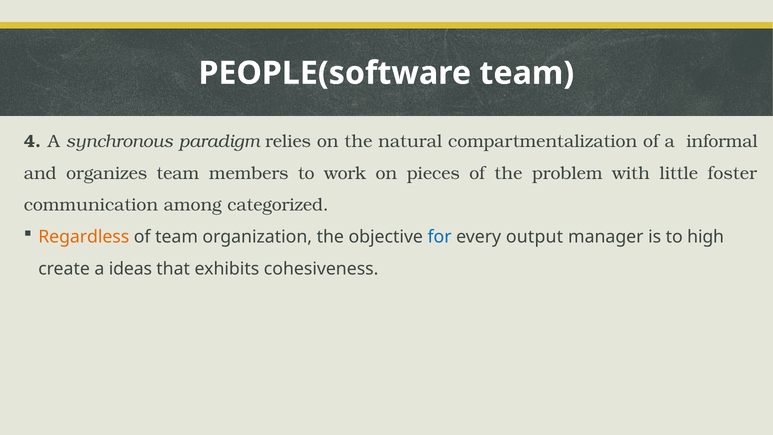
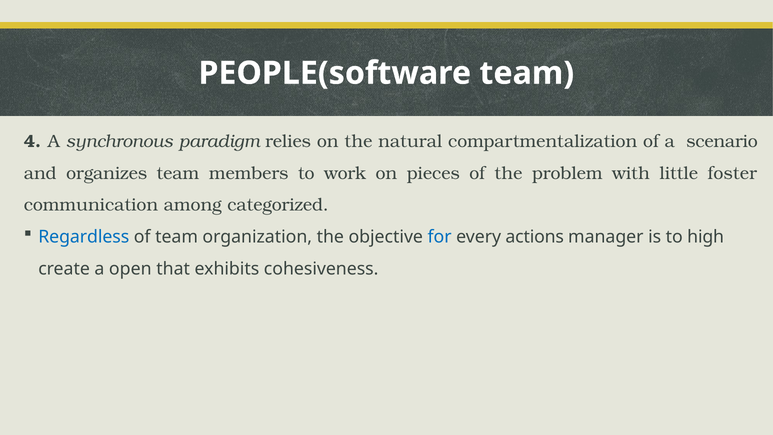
informal: informal -> scenario
Regardless colour: orange -> blue
output: output -> actions
ideas: ideas -> open
